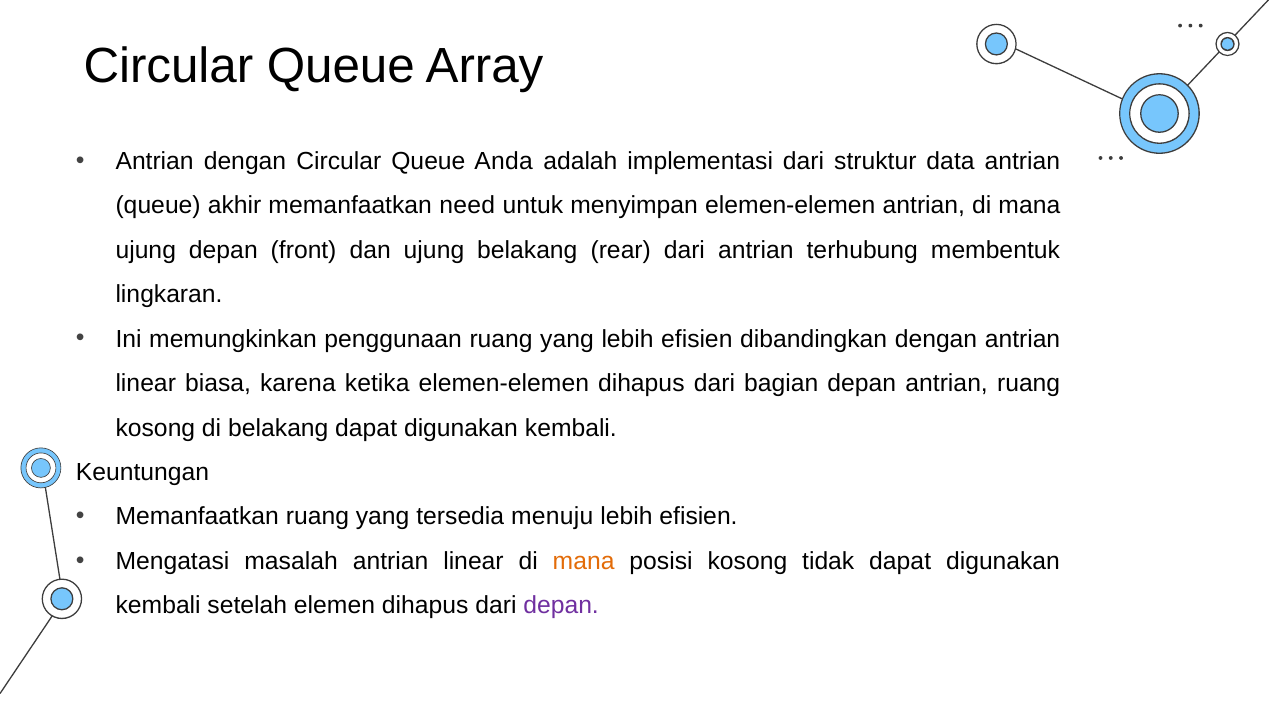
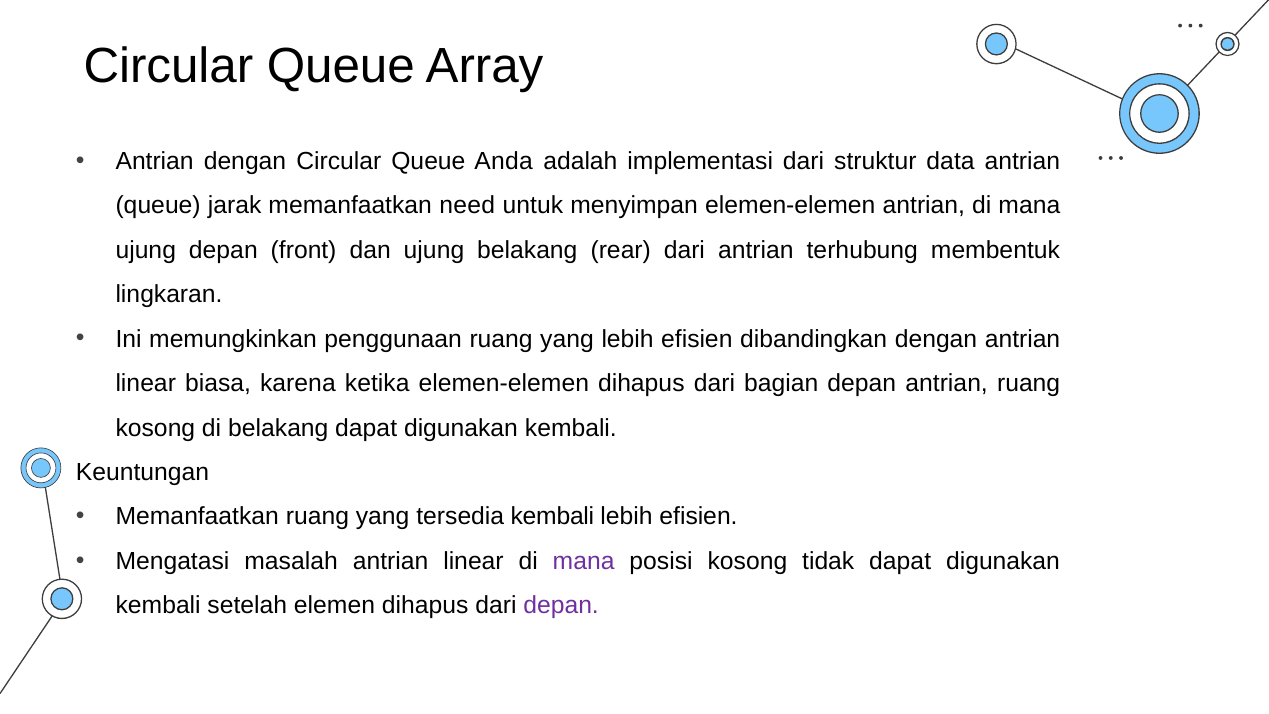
akhir: akhir -> jarak
tersedia menuju: menuju -> kembali
mana at (584, 561) colour: orange -> purple
